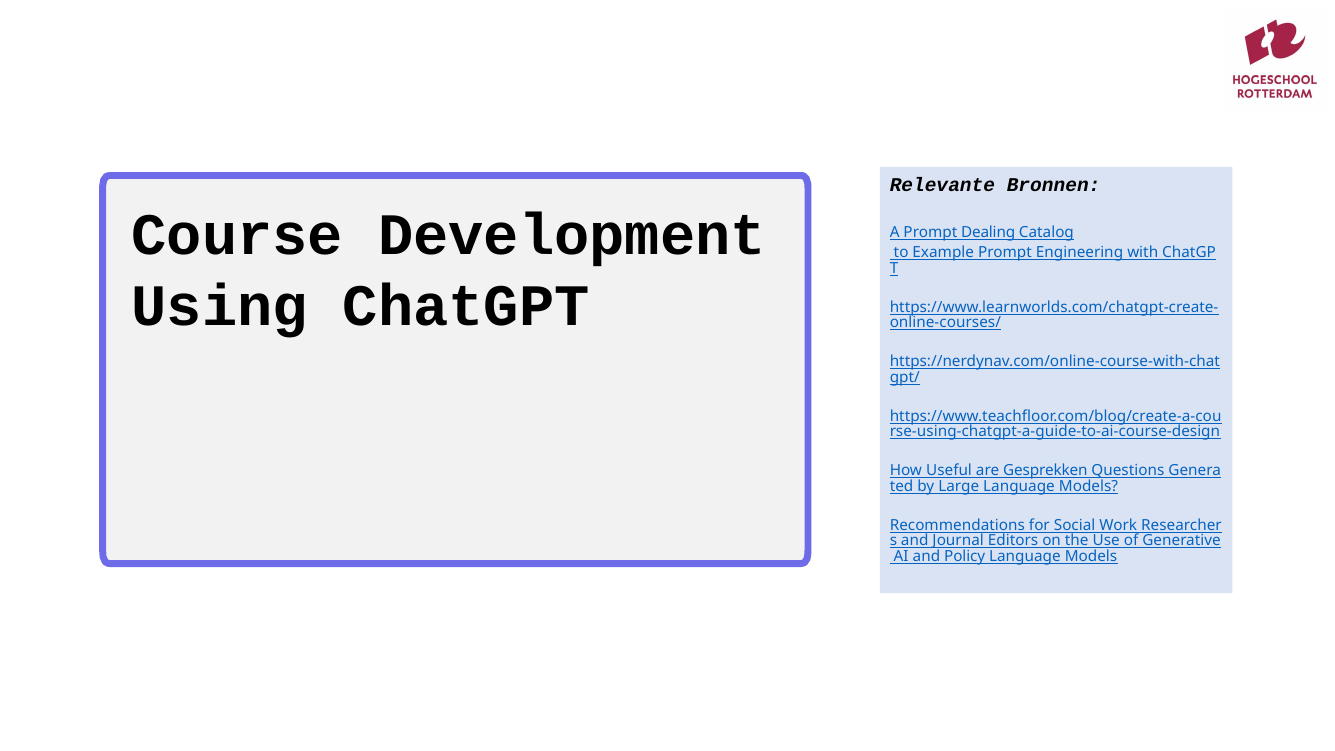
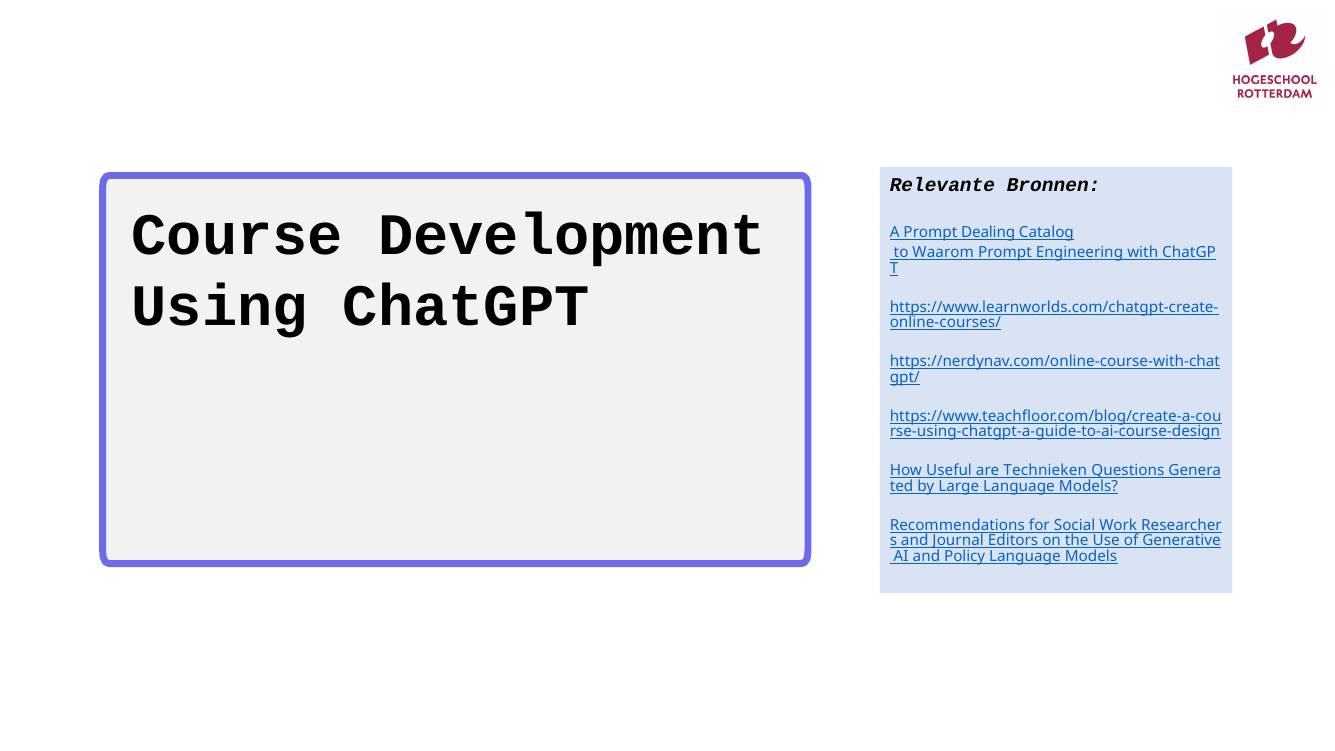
Example: Example -> Waarom
Gesprekken: Gesprekken -> Technieken
